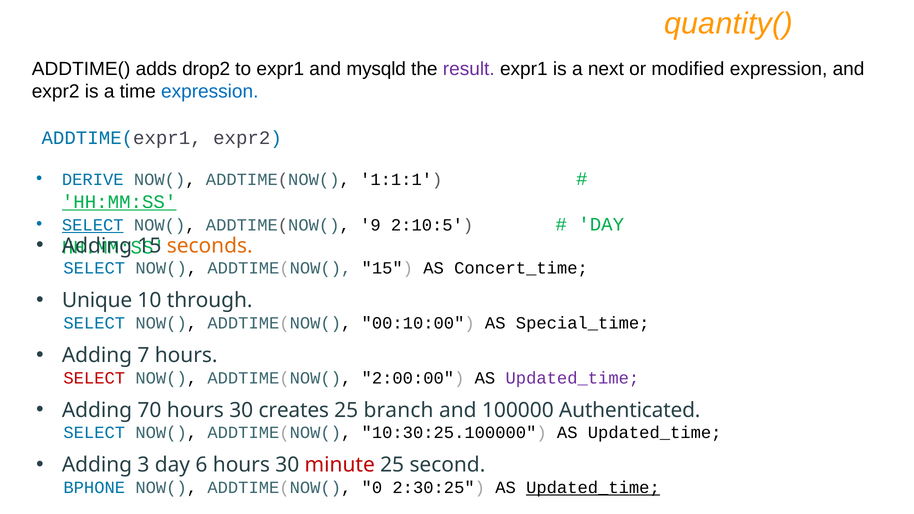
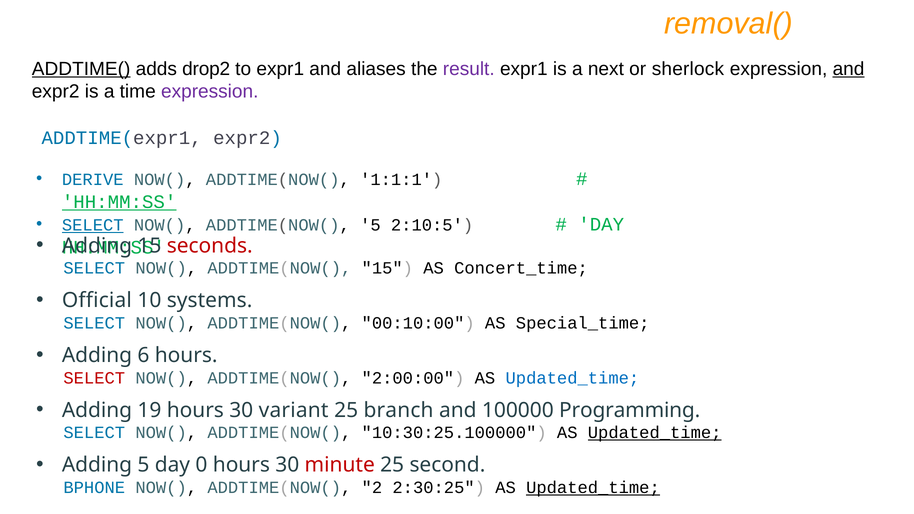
quantity(: quantity( -> removal(
ADDTIME( underline: none -> present
mysqld: mysqld -> aliases
modified: modified -> sherlock
and at (849, 69) underline: none -> present
expression at (210, 92) colour: blue -> purple
ADDTIME(NOW( 9: 9 -> 5
seconds colour: orange -> red
Unique: Unique -> Official
through: through -> systems
7: 7 -> 6
Updated_time at (572, 378) colour: purple -> blue
70: 70 -> 19
creates: creates -> variant
Authenticated: Authenticated -> Programming
Updated_time at (655, 433) underline: none -> present
Adding 3: 3 -> 5
6: 6 -> 0
0: 0 -> 2
